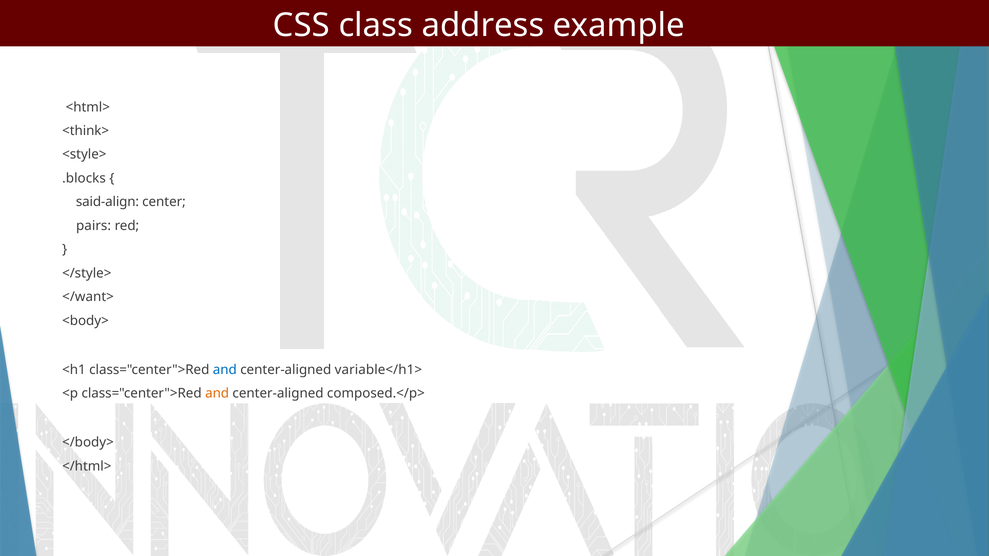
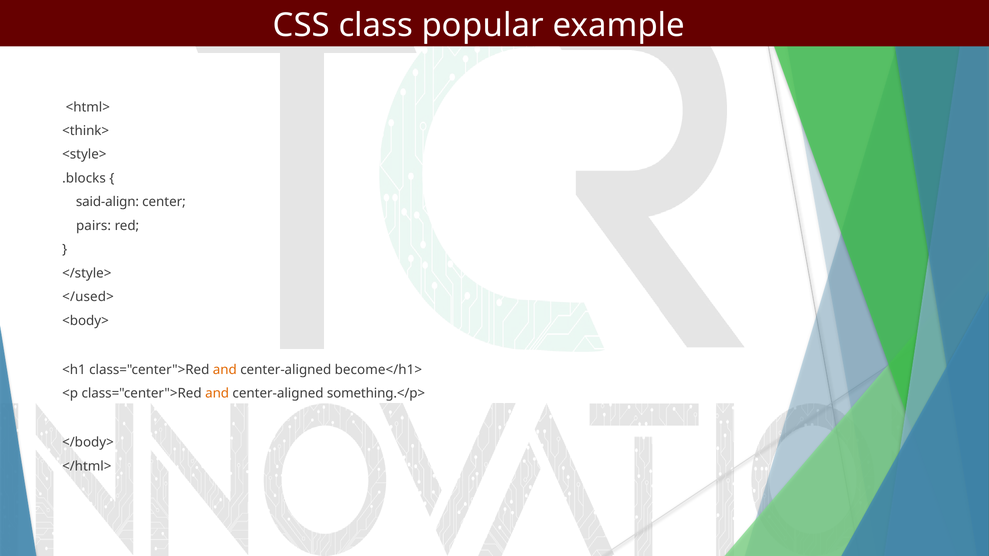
address: address -> popular
</want>: </want> -> </used>
and at (225, 370) colour: blue -> orange
variable</h1>: variable</h1> -> become</h1>
composed.</p>: composed.</p> -> something.</p>
